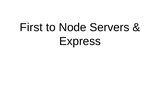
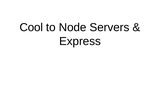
First: First -> Cool
